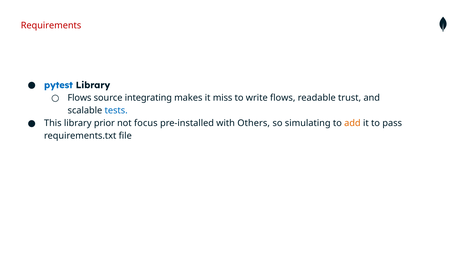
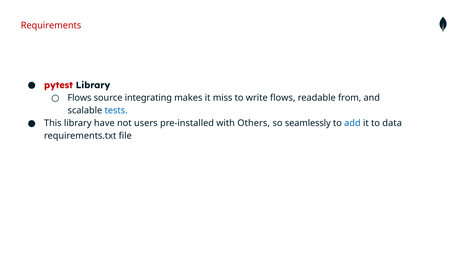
pytest colour: blue -> red
trust: trust -> from
prior: prior -> have
focus: focus -> users
simulating: simulating -> seamlessly
add colour: orange -> blue
pass: pass -> data
